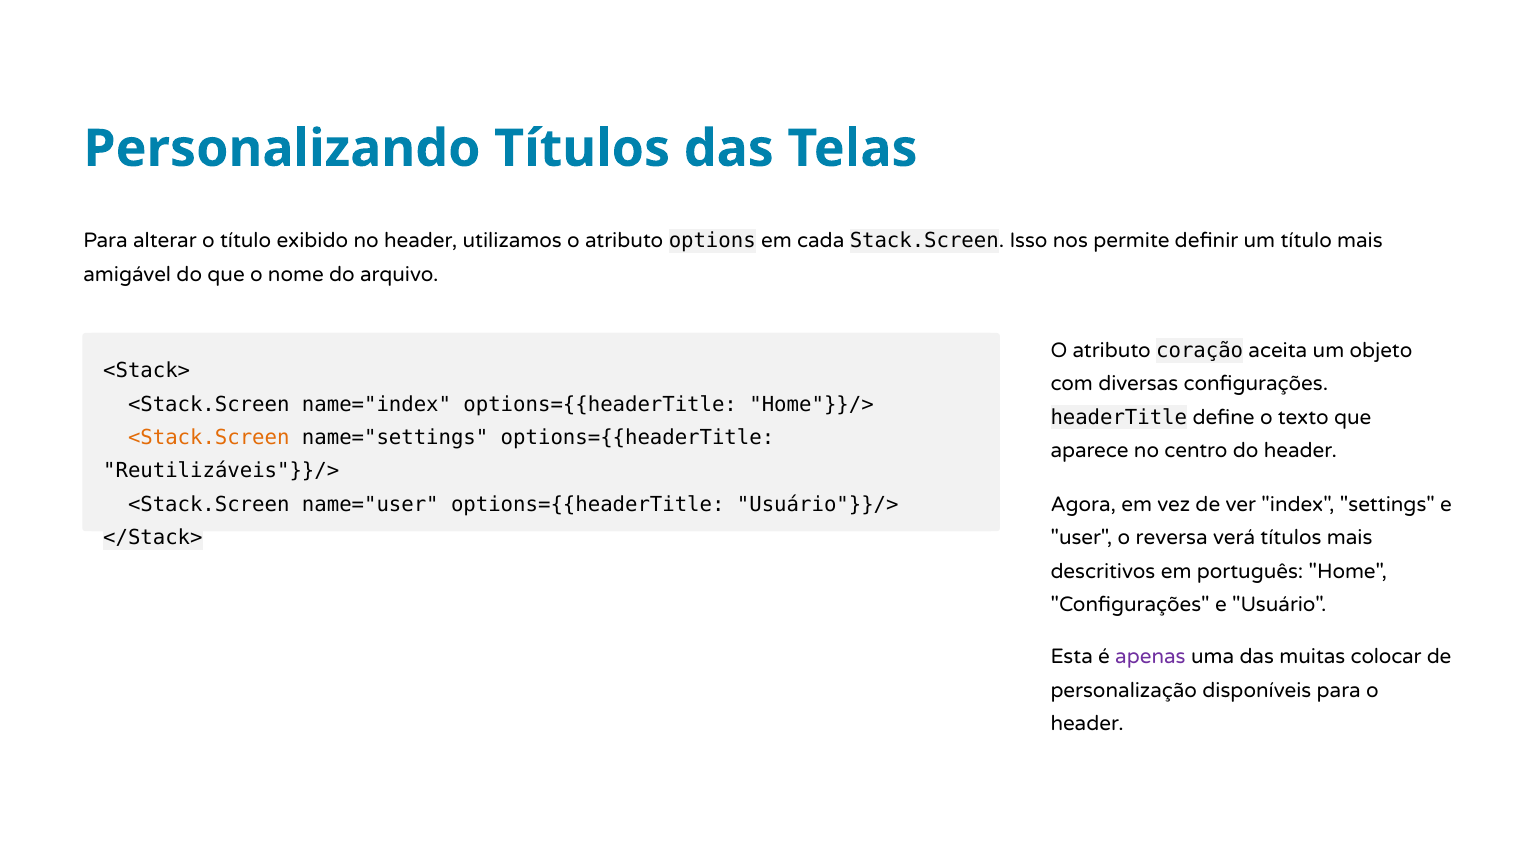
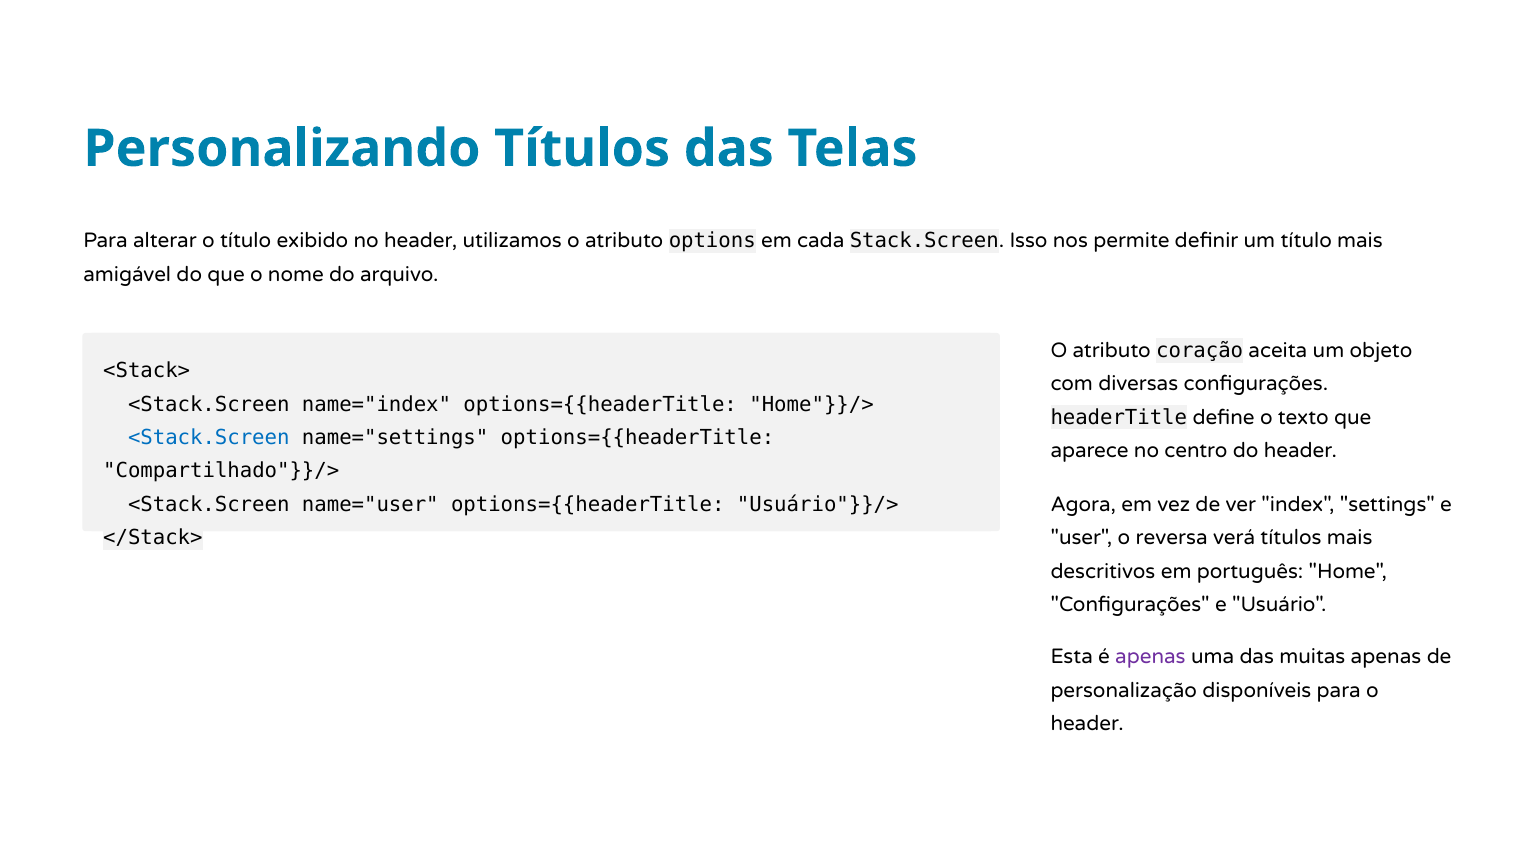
<Stack.Screen at (209, 438) colour: orange -> blue
Reutilizáveis"}}/>: Reutilizáveis"}}/> -> Compartilhado"}}/>
muitas colocar: colocar -> apenas
